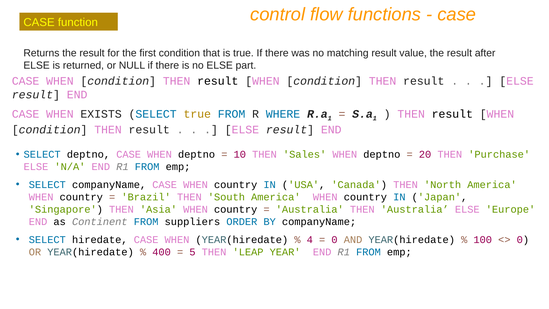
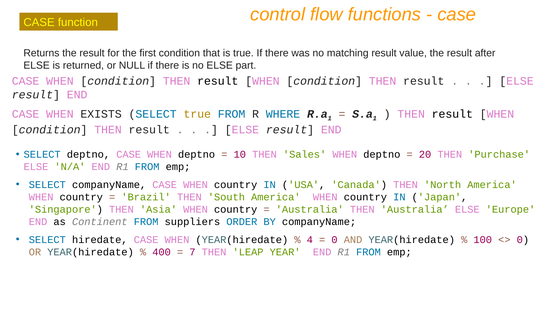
5: 5 -> 7
